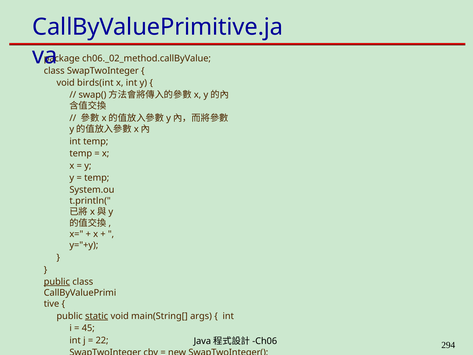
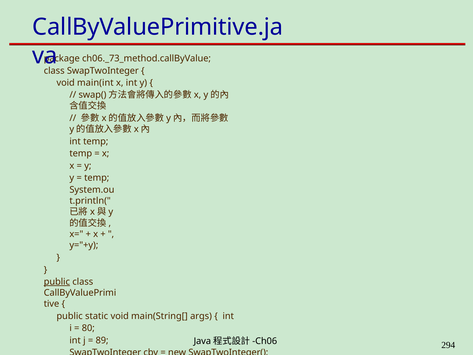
ch06._02_method.callByValue: ch06._02_method.callByValue -> ch06._73_method.callByValue
birds(int: birds(int -> main(int
static underline: present -> none
45: 45 -> 80
22: 22 -> 89
